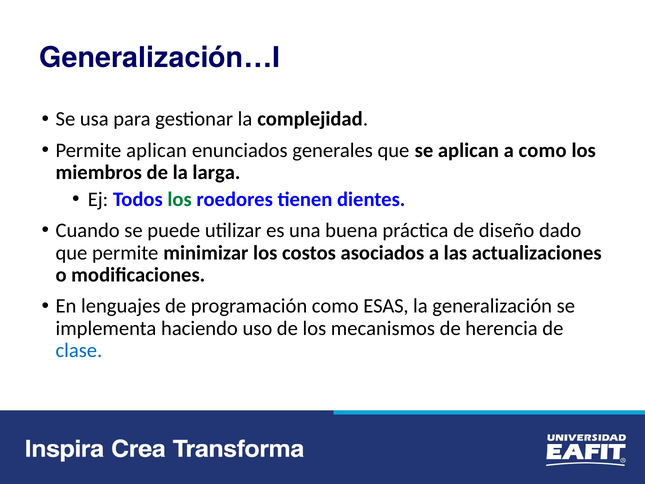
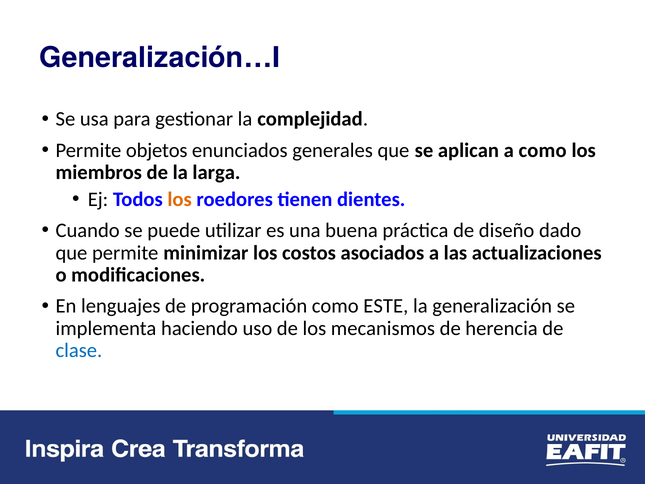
Permite aplican: aplican -> objetos
los at (180, 199) colour: green -> orange
ESAS: ESAS -> ESTE
